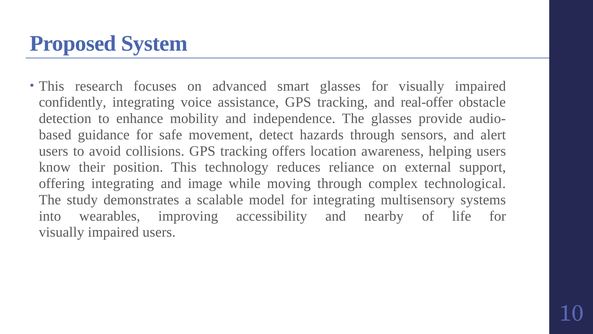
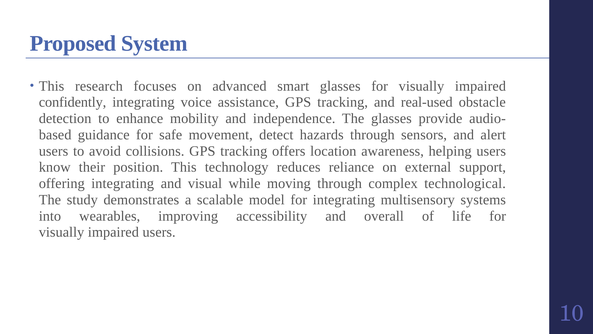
real-offer: real-offer -> real-used
image: image -> visual
nearby: nearby -> overall
